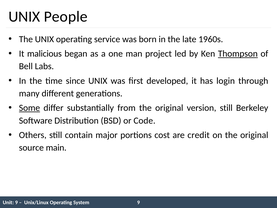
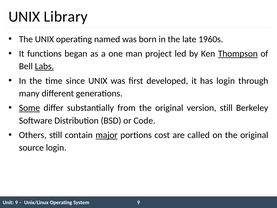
People: People -> Library
service: service -> named
malicious: malicious -> functions
Labs underline: none -> present
major underline: none -> present
credit: credit -> called
source main: main -> login
